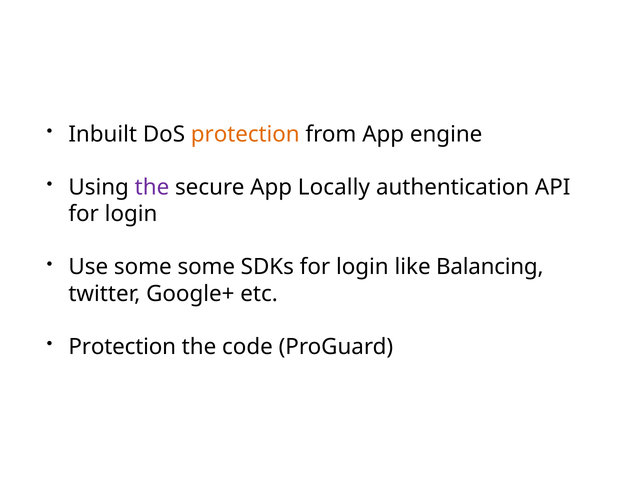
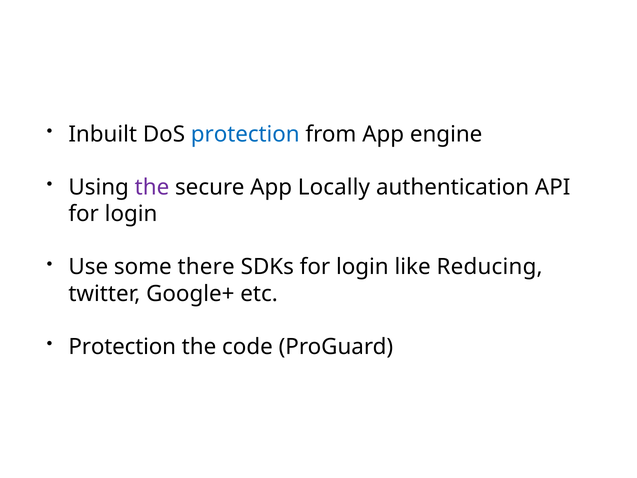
protection at (245, 134) colour: orange -> blue
some some: some -> there
Balancing: Balancing -> Reducing
